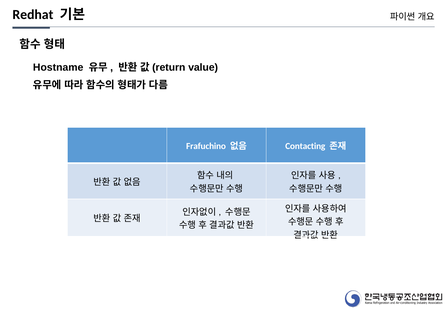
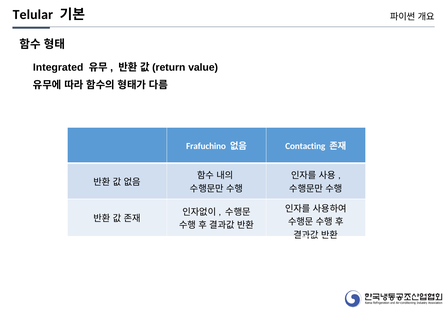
Redhat: Redhat -> Telular
Hostname: Hostname -> Integrated
